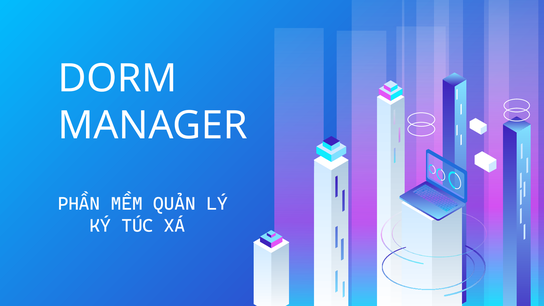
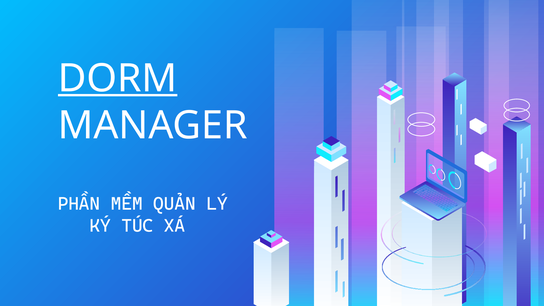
DORM underline: none -> present
